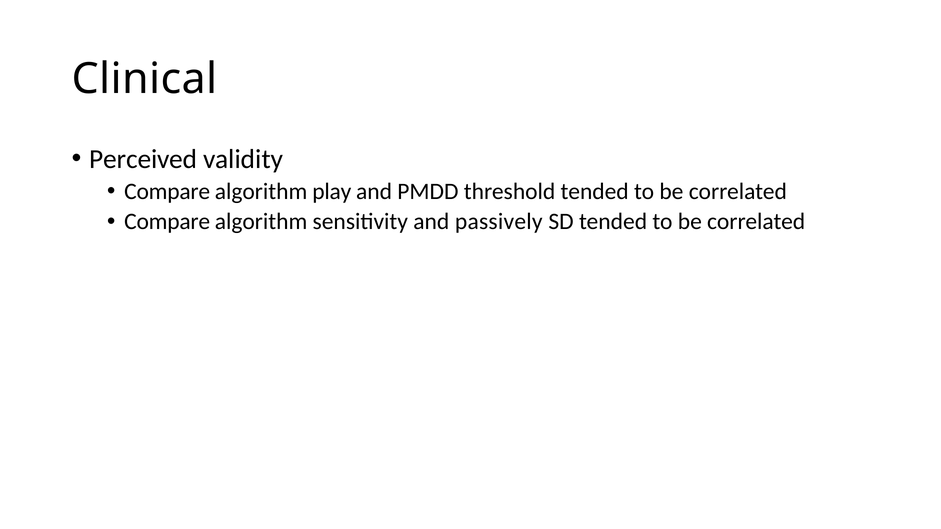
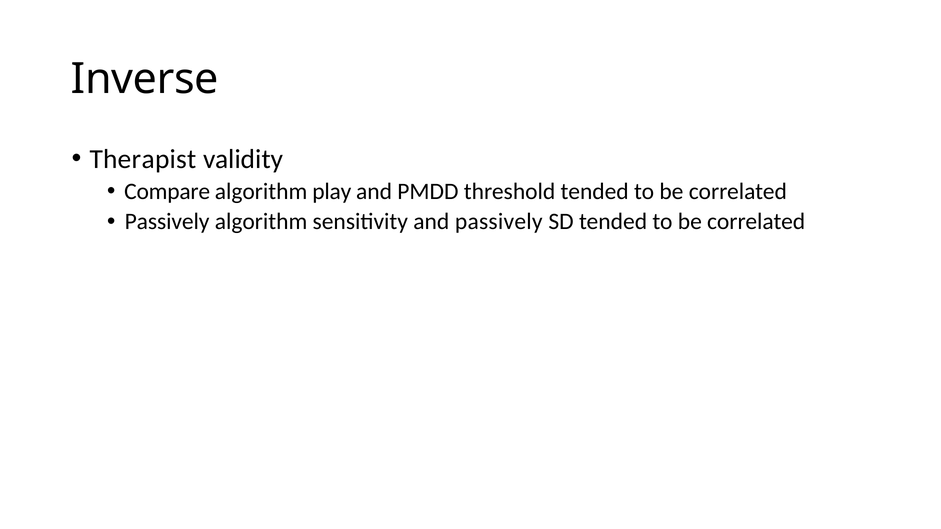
Clinical: Clinical -> Inverse
Perceived: Perceived -> Therapist
Compare at (167, 222): Compare -> Passively
